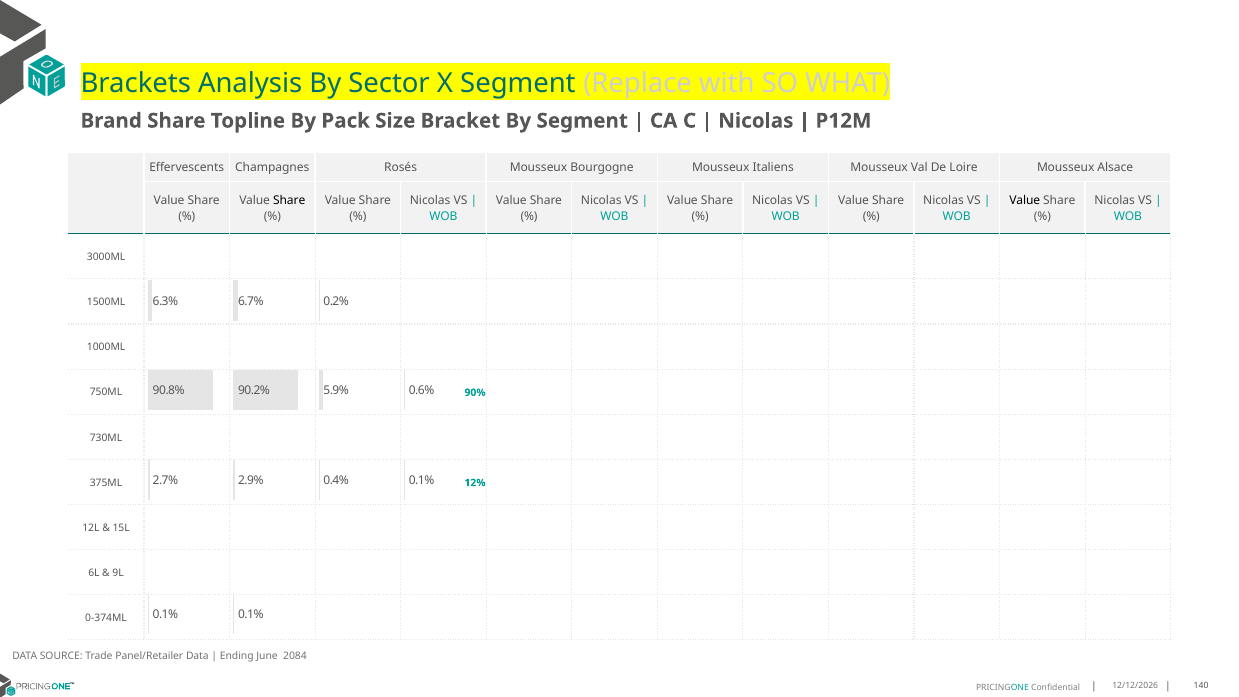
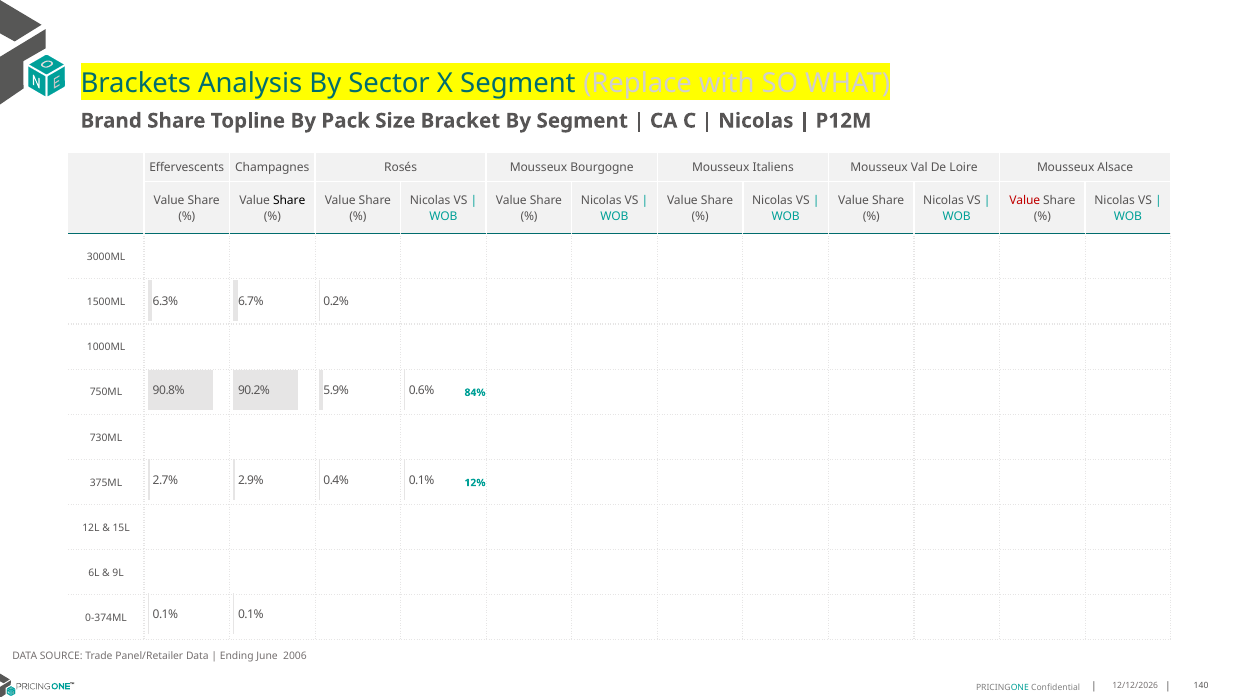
Value at (1025, 200) colour: black -> red
90%: 90% -> 84%
2084: 2084 -> 2006
